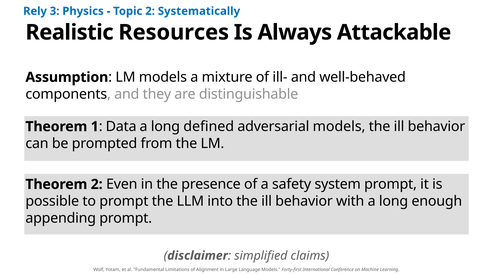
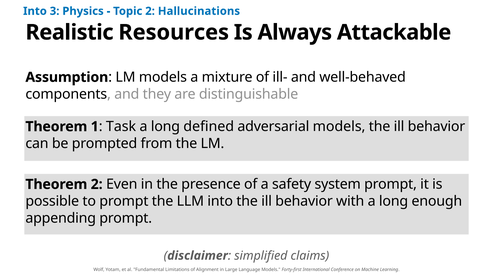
Rely at (35, 11): Rely -> Into
Systematically: Systematically -> Hallucinations
Data: Data -> Task
